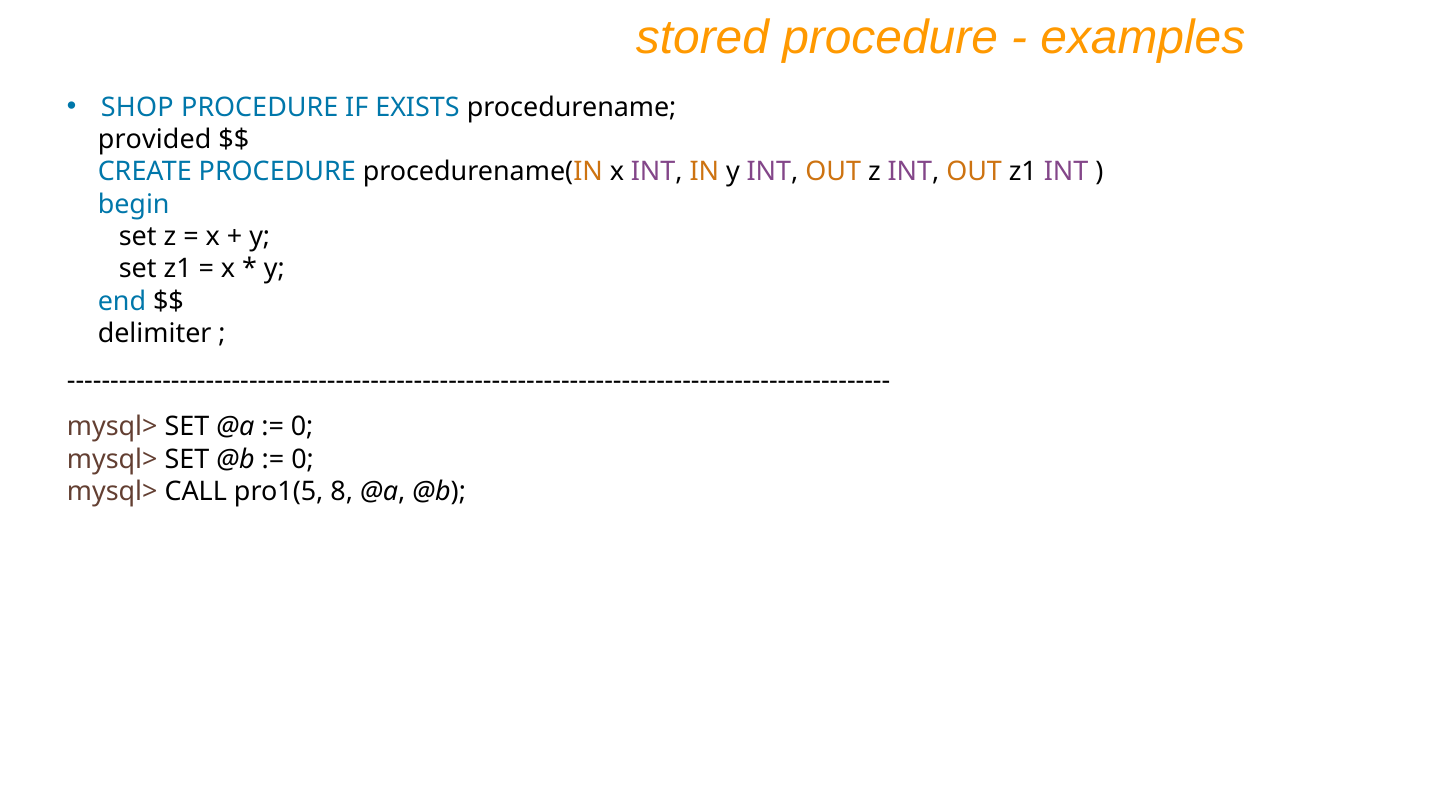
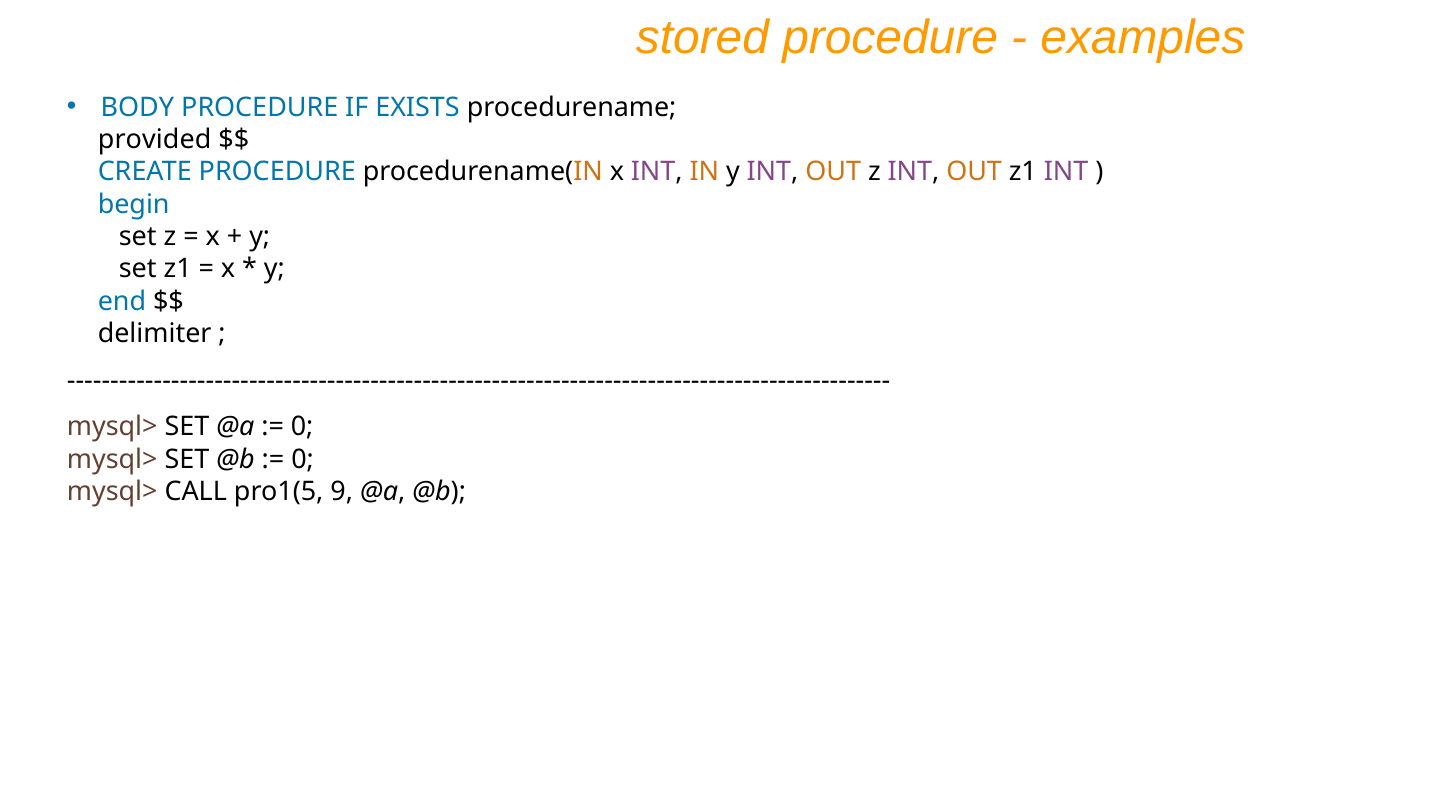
SHOP: SHOP -> BODY
8: 8 -> 9
